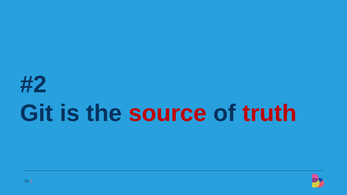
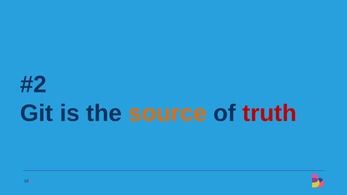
source colour: red -> orange
